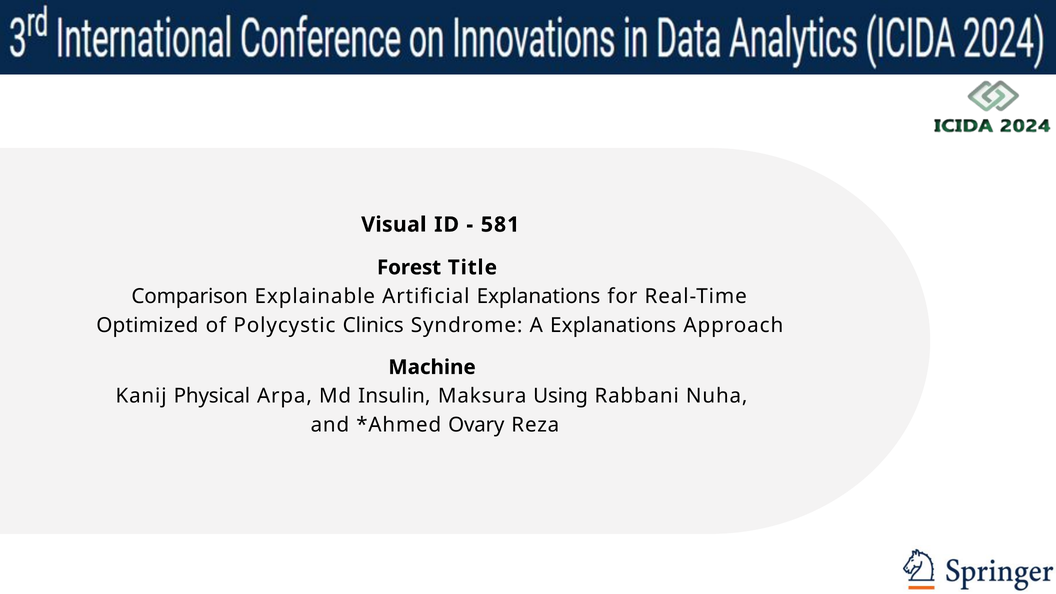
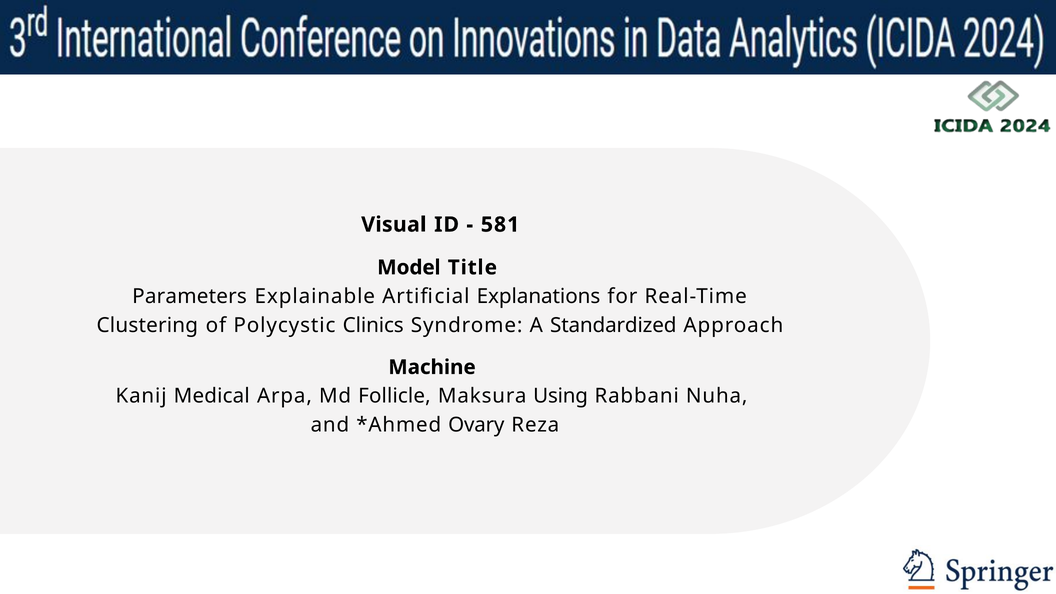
Forest: Forest -> Model
Comparison: Comparison -> Parameters
Optimized: Optimized -> Clustering
A Explanations: Explanations -> Standardized
Physical: Physical -> Medical
Insulin: Insulin -> Follicle
